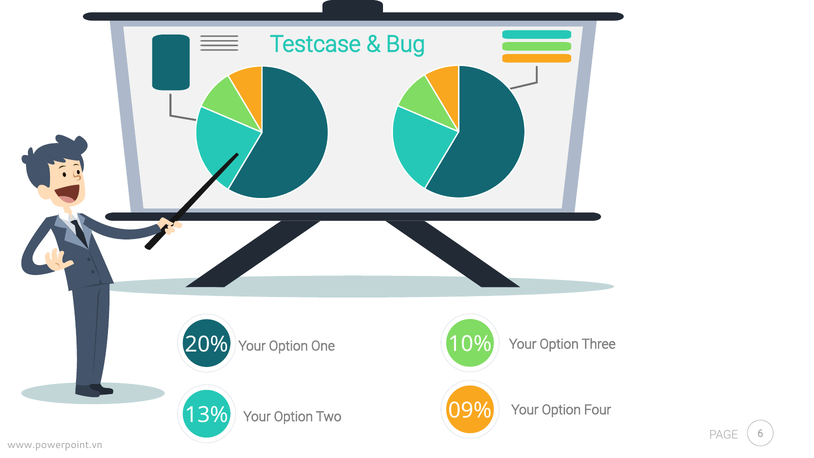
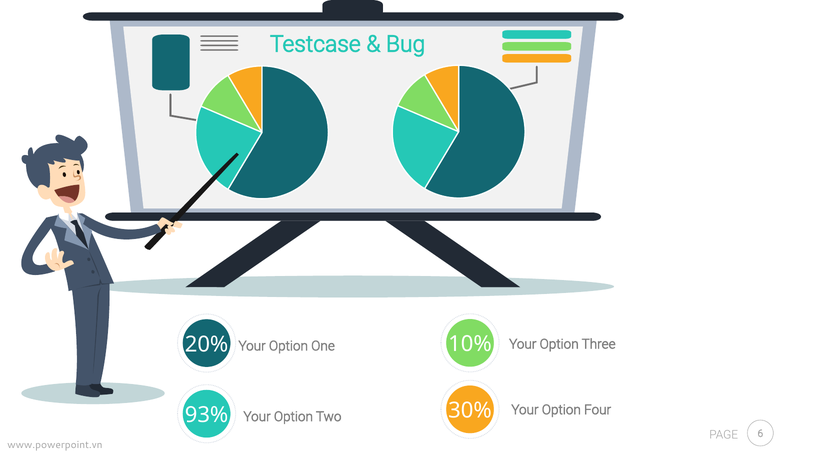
09%: 09% -> 30%
13%: 13% -> 93%
